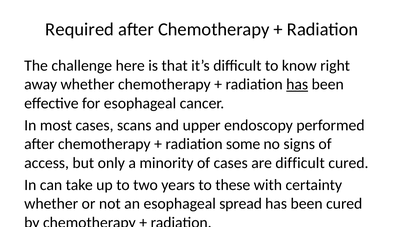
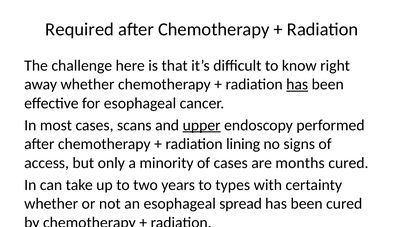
upper underline: none -> present
some: some -> lining
are difficult: difficult -> months
these: these -> types
